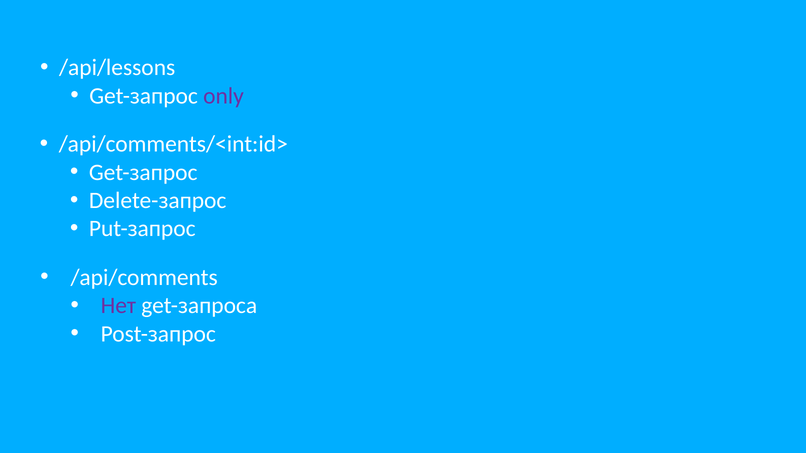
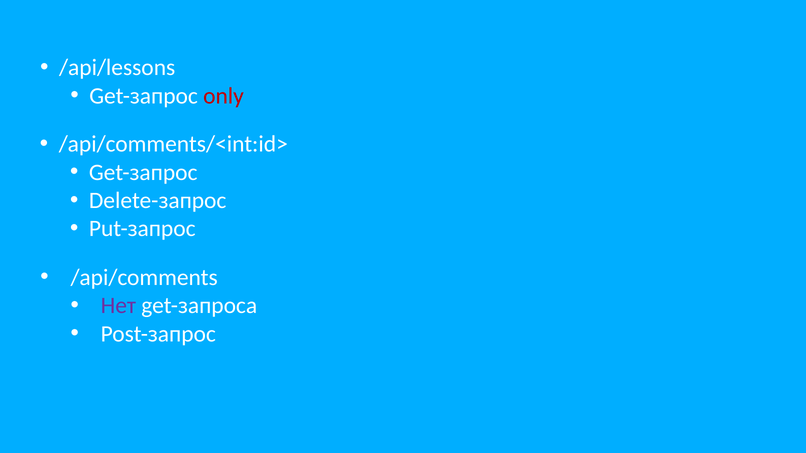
only colour: purple -> red
